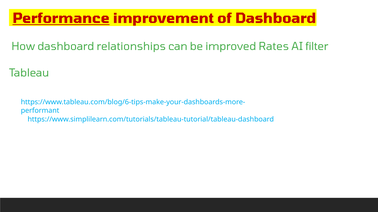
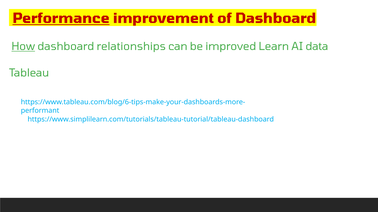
How underline: none -> present
Rates: Rates -> Learn
filter: filter -> data
